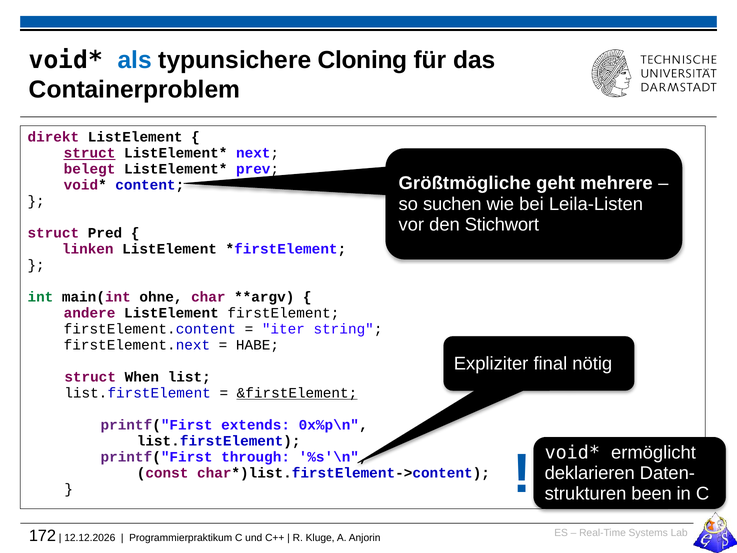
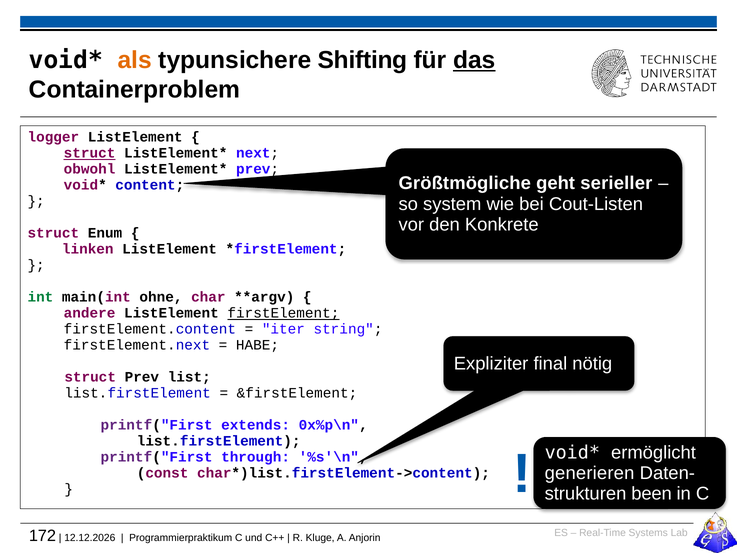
als colour: blue -> orange
Cloning: Cloning -> Shifting
das underline: none -> present
direkt: direkt -> logger
belegt: belegt -> obwohl
mehrere: mehrere -> serieller
suchen: suchen -> system
Leila-Listen: Leila-Listen -> Cout-Listen
Stichwort: Stichwort -> Konkrete
Pred: Pred -> Enum
firstElement underline: none -> present
struct When: When -> Prev
&firstElement underline: present -> none
deklarieren: deklarieren -> generieren
